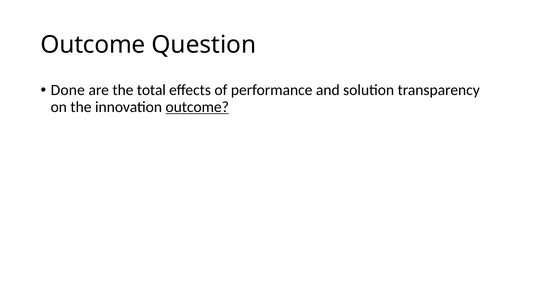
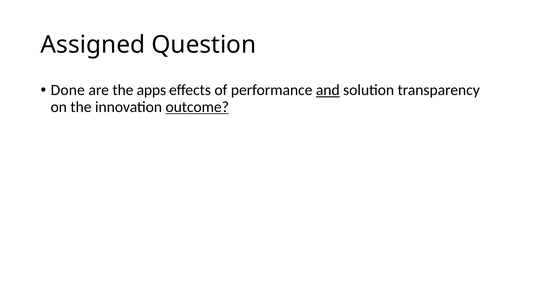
Outcome at (93, 45): Outcome -> Assigned
total: total -> apps
and underline: none -> present
